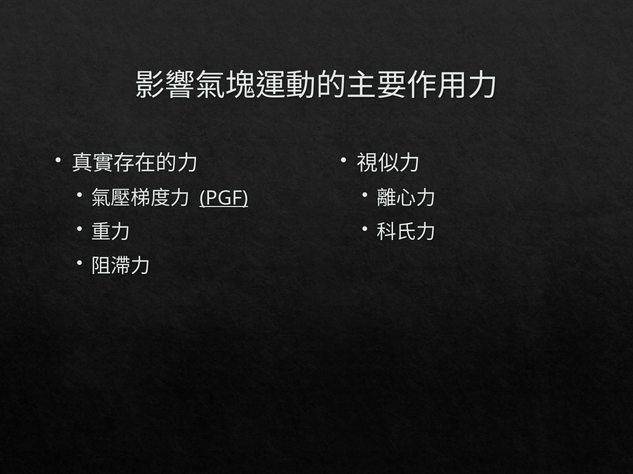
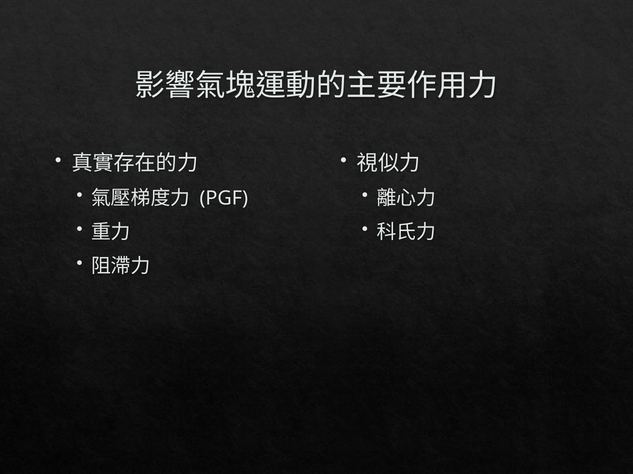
PGF underline: present -> none
